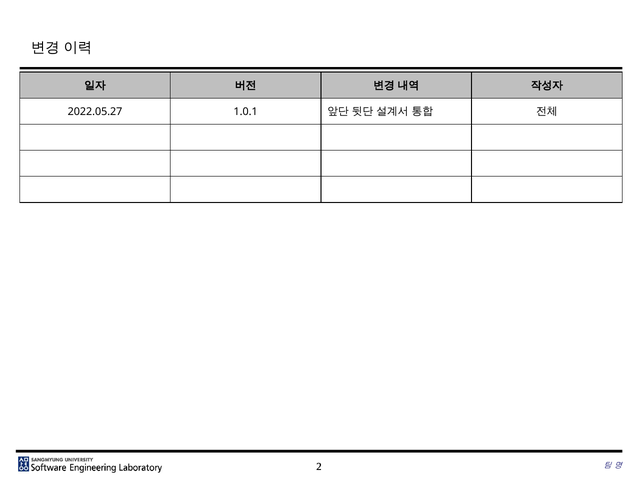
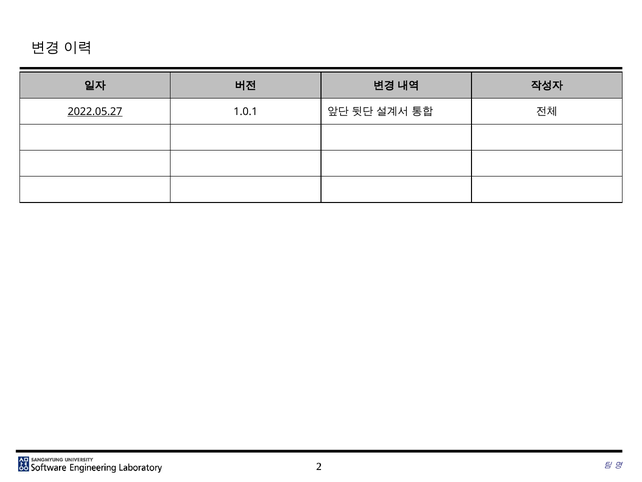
2022.05.27 underline: none -> present
